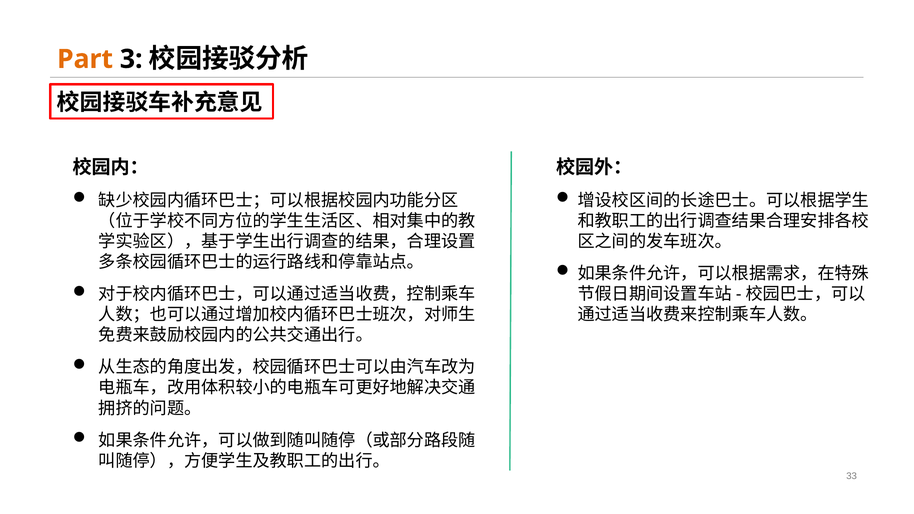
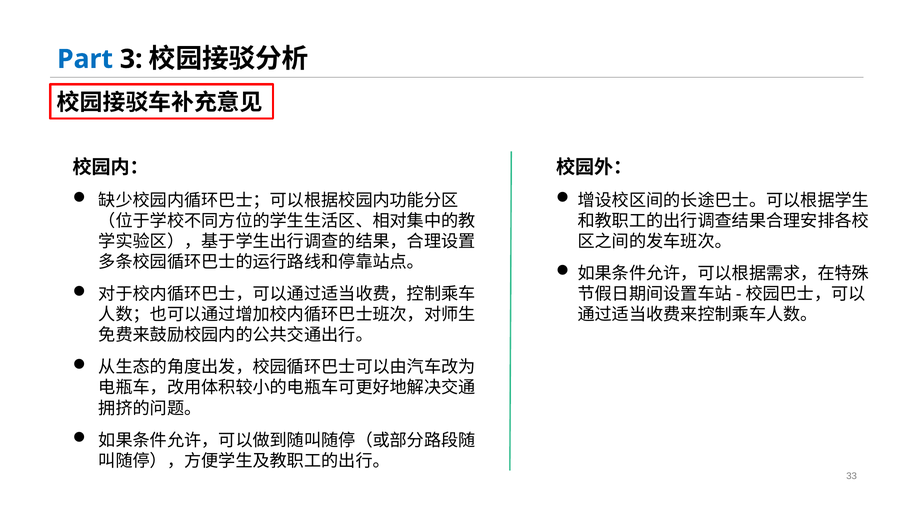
Part colour: orange -> blue
